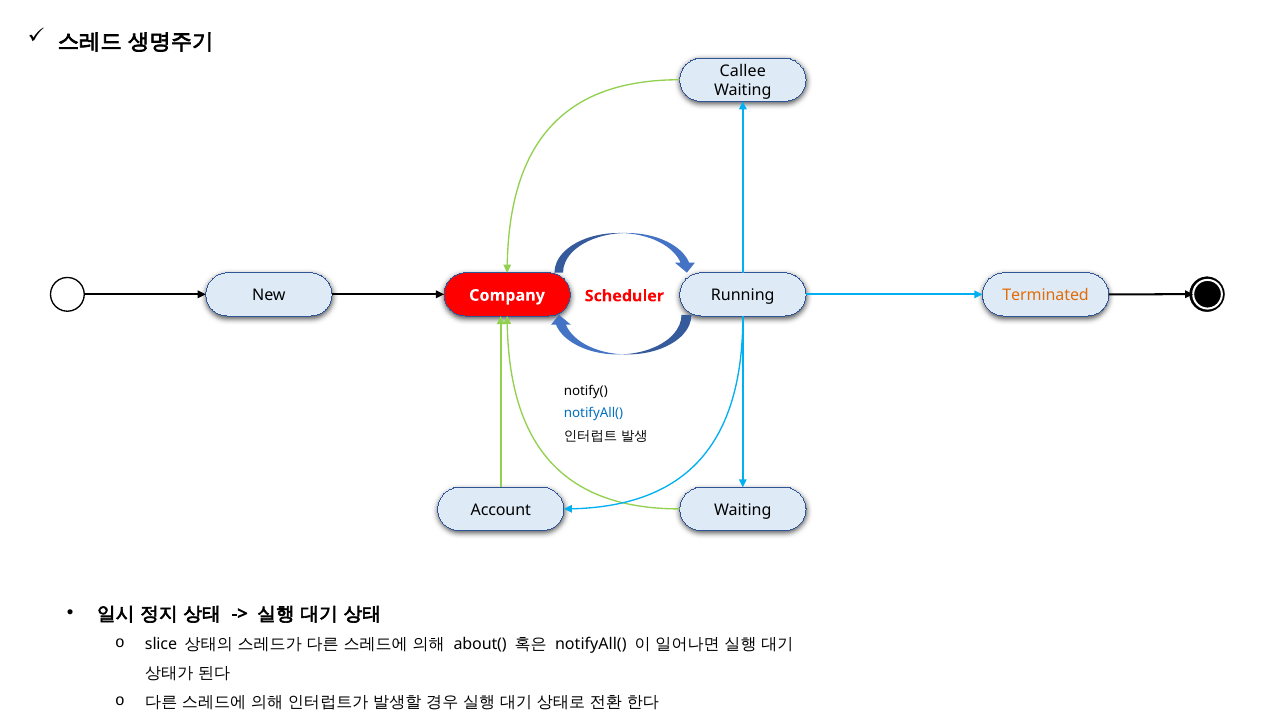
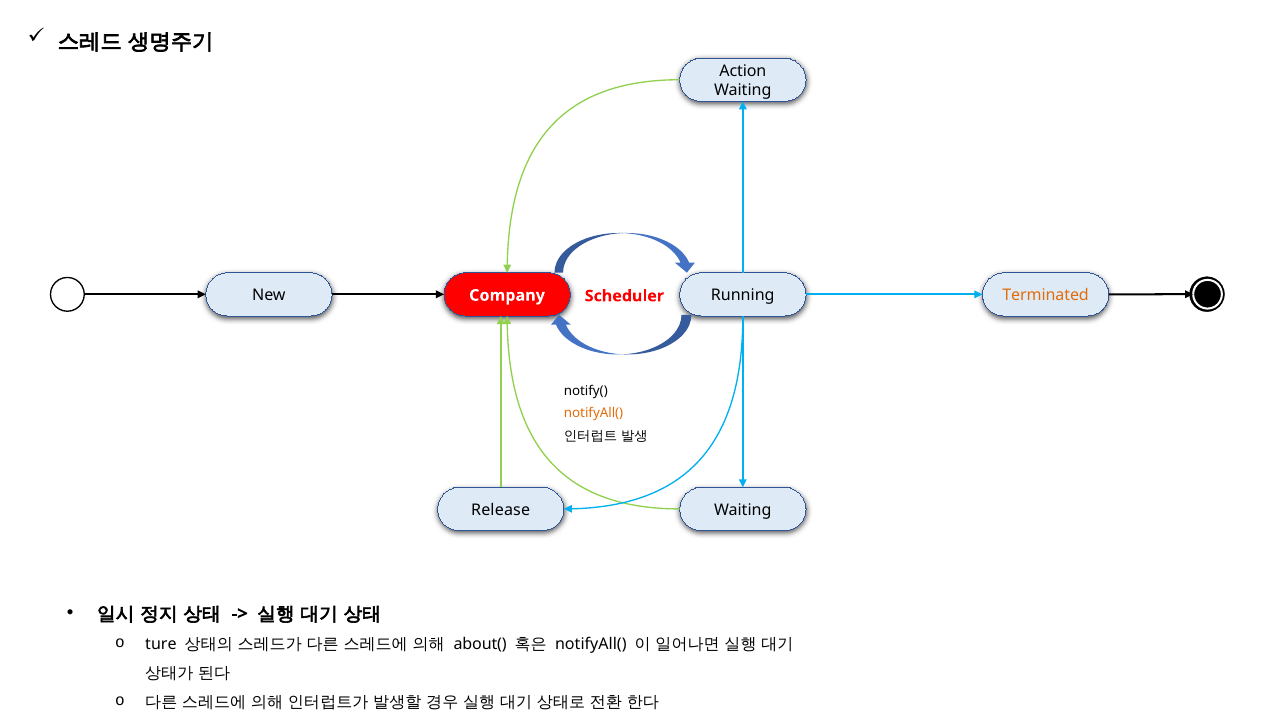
Callee: Callee -> Action
notifyAll( at (594, 414) colour: blue -> orange
Account: Account -> Release
slice: slice -> ture
